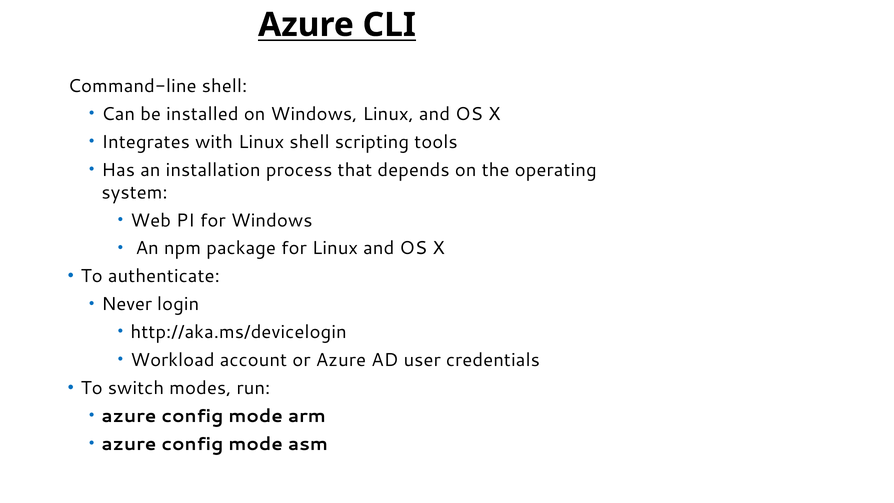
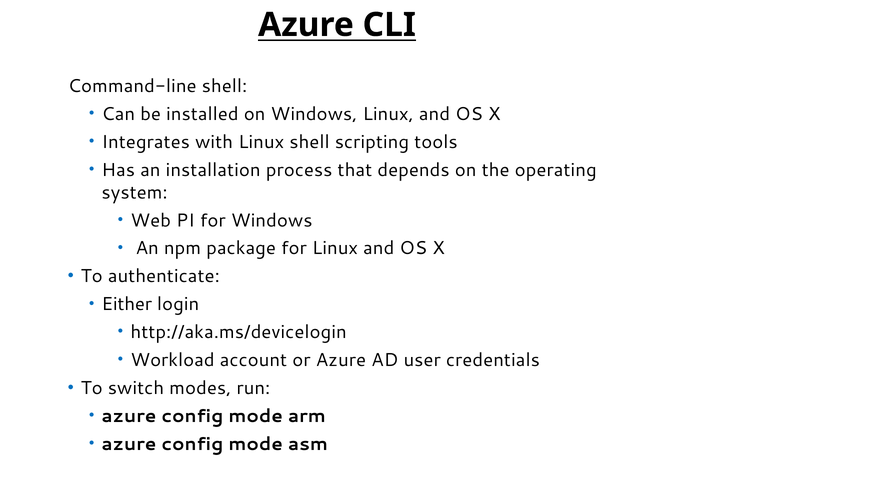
Never: Never -> Either
